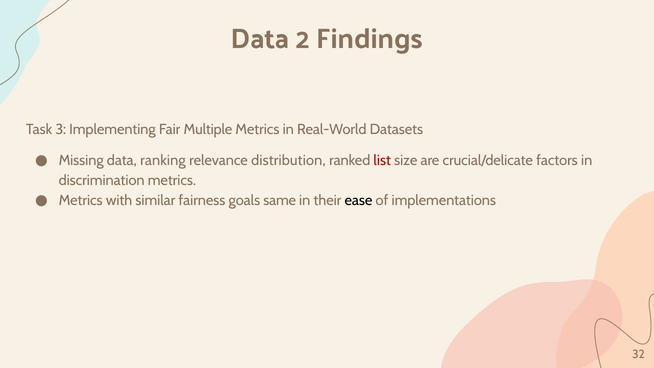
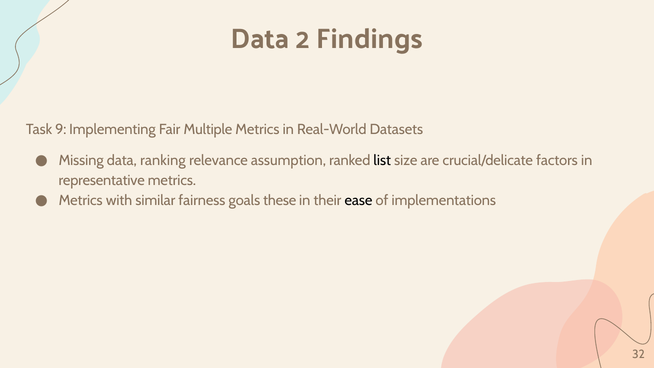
3: 3 -> 9
distribution: distribution -> assumption
list colour: red -> black
discrimination: discrimination -> representative
same: same -> these
